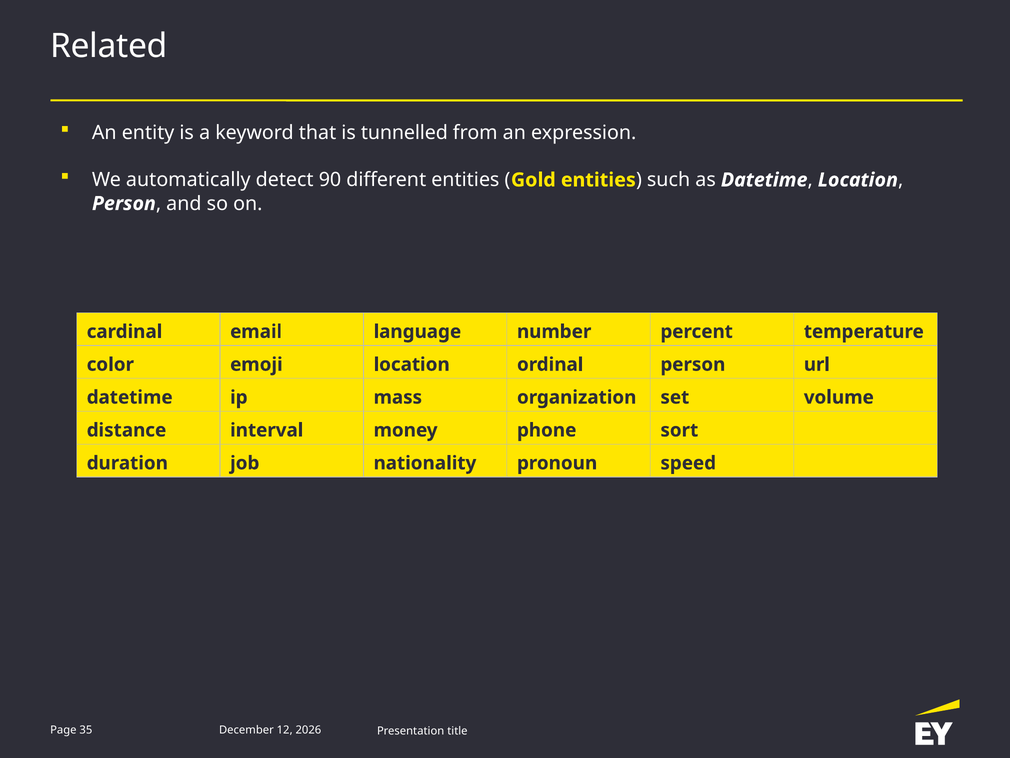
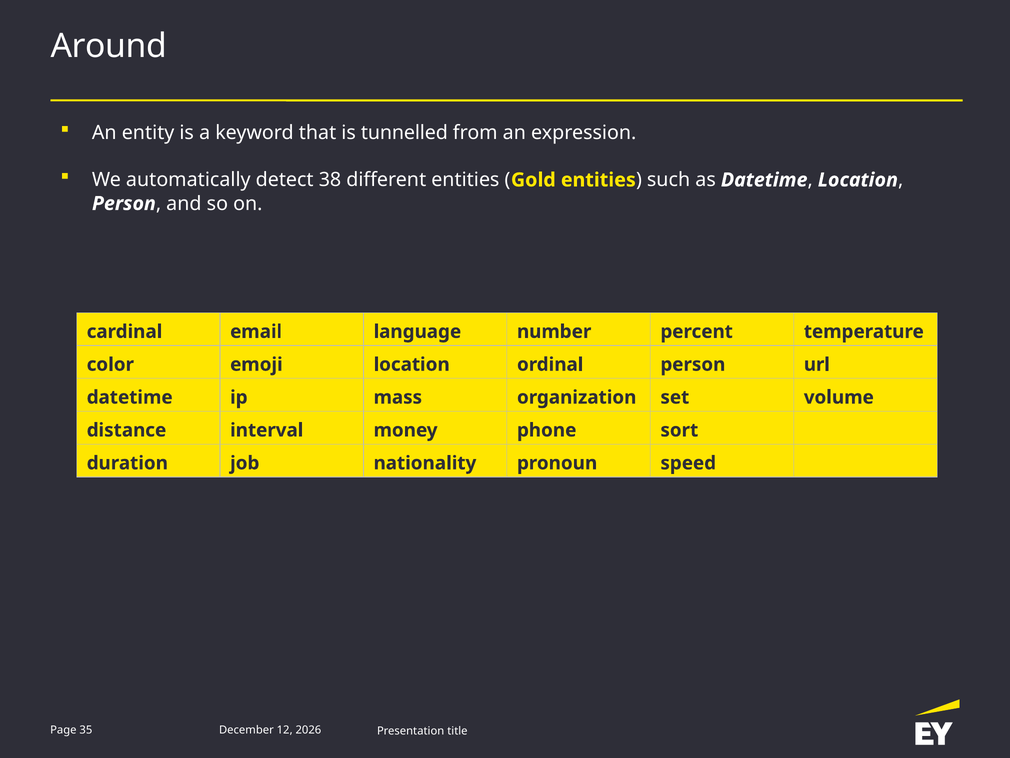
Related: Related -> Around
90: 90 -> 38
